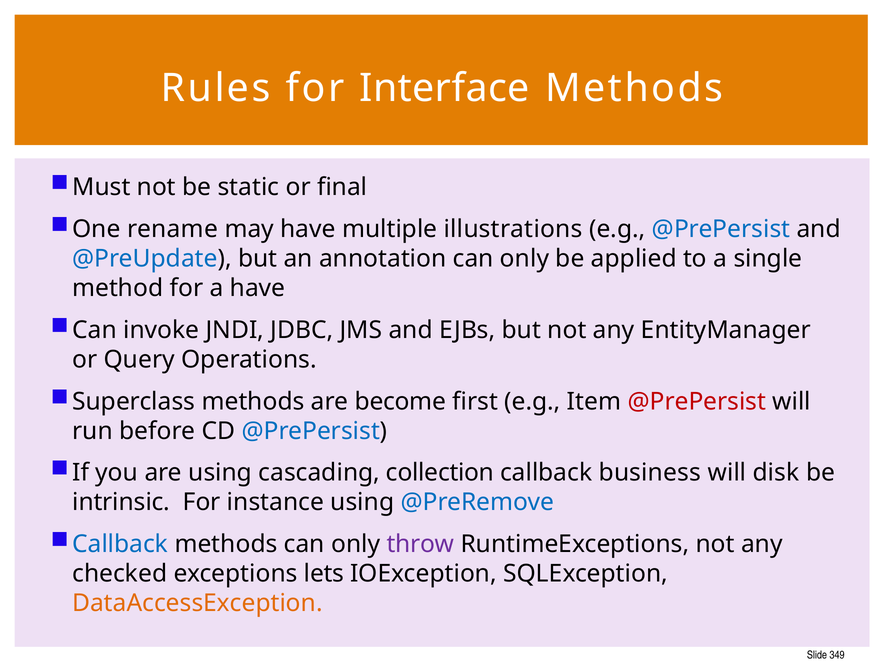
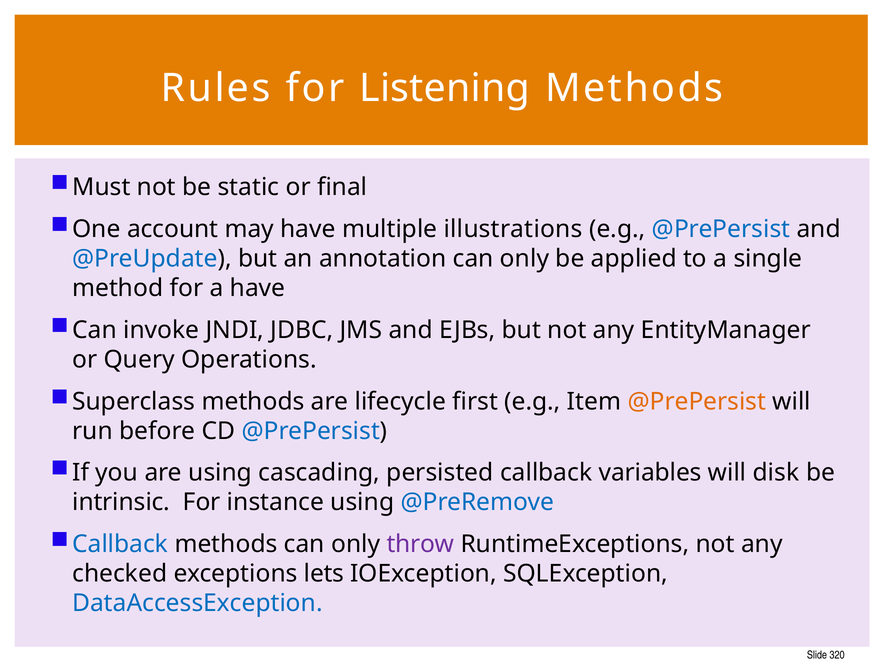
Interface: Interface -> Listening
rename: rename -> account
become: become -> lifecycle
@PrePersist at (697, 401) colour: red -> orange
collection: collection -> persisted
business: business -> variables
DataAccessException colour: orange -> blue
349: 349 -> 320
